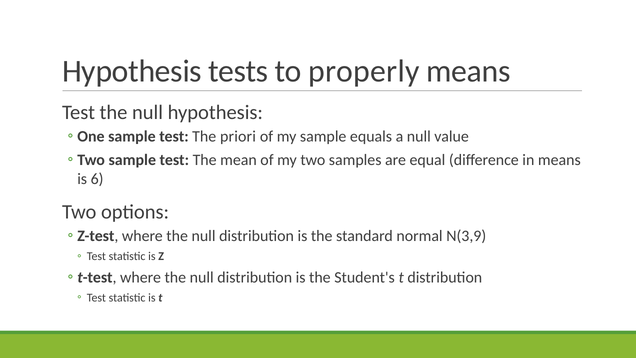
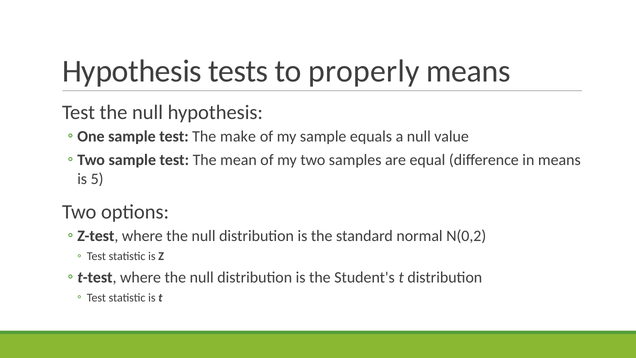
priori: priori -> make
6: 6 -> 5
N(3,9: N(3,9 -> N(0,2
